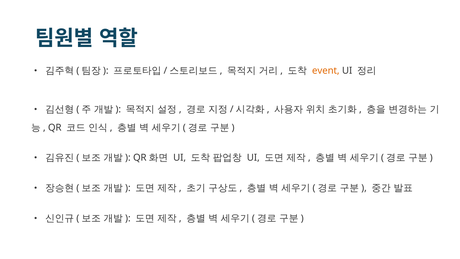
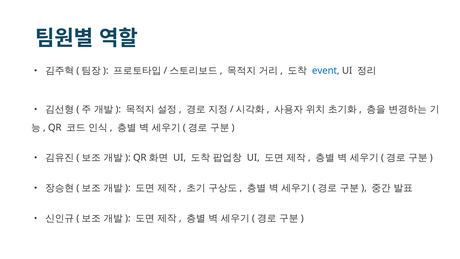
event colour: orange -> blue
